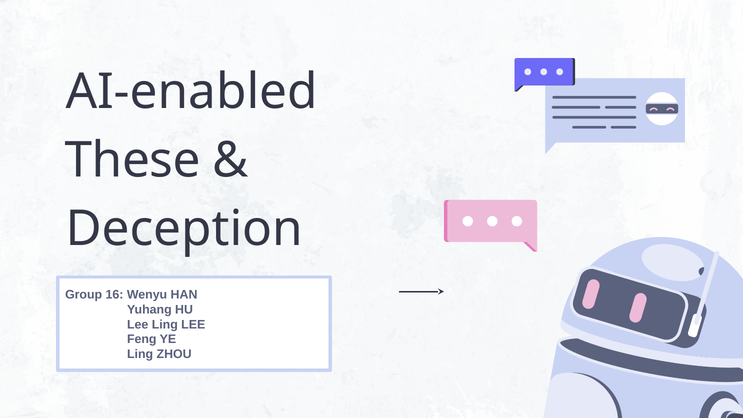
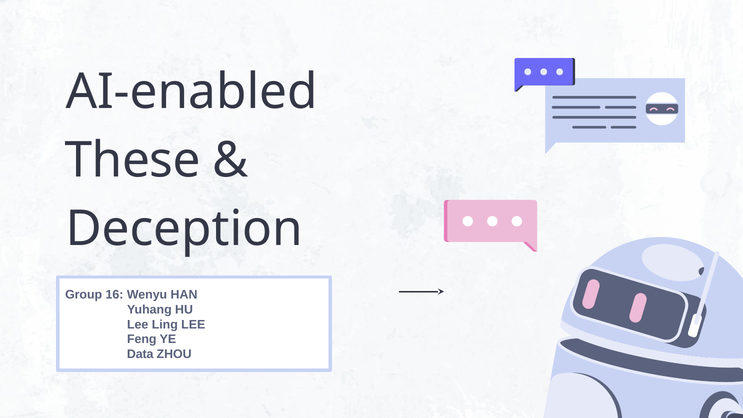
Ling at (140, 354): Ling -> Data
